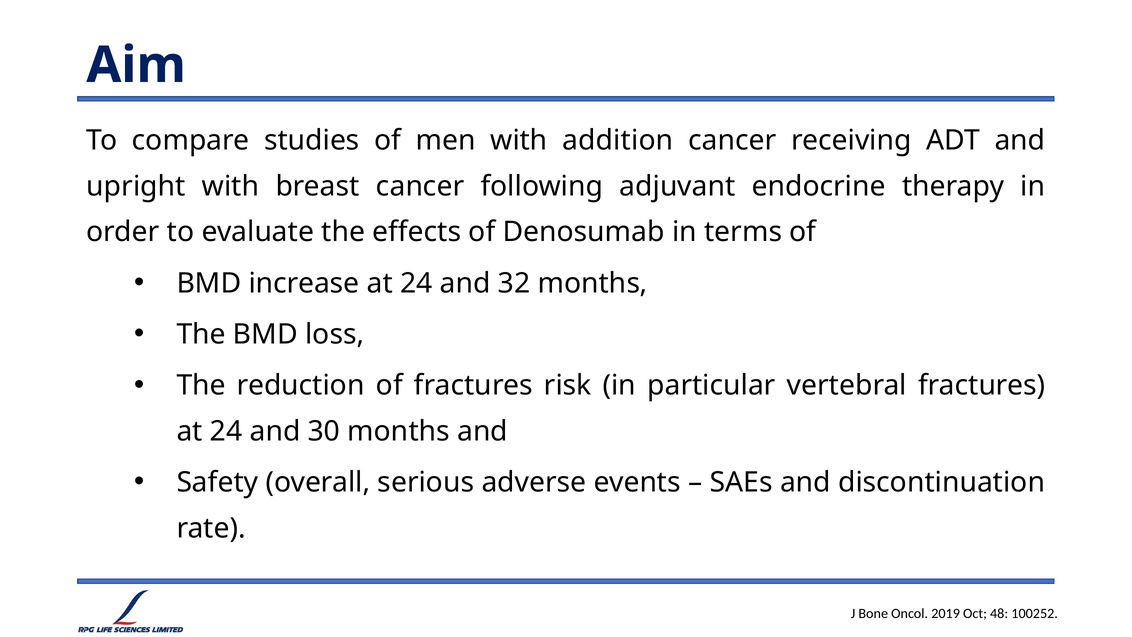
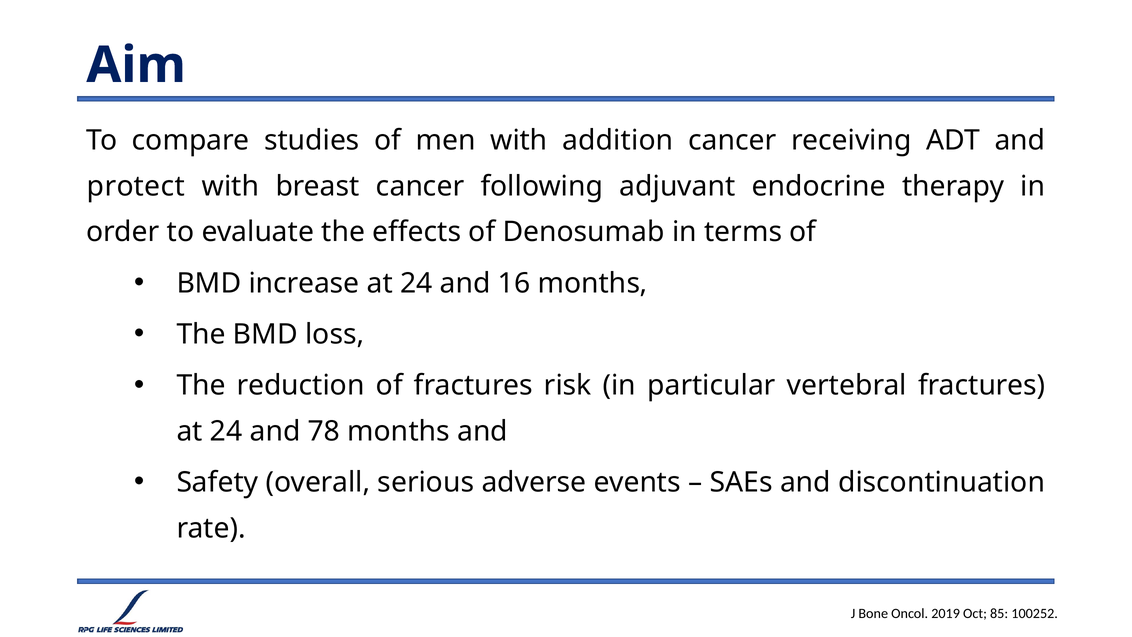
upright: upright -> protect
32: 32 -> 16
30: 30 -> 78
48: 48 -> 85
